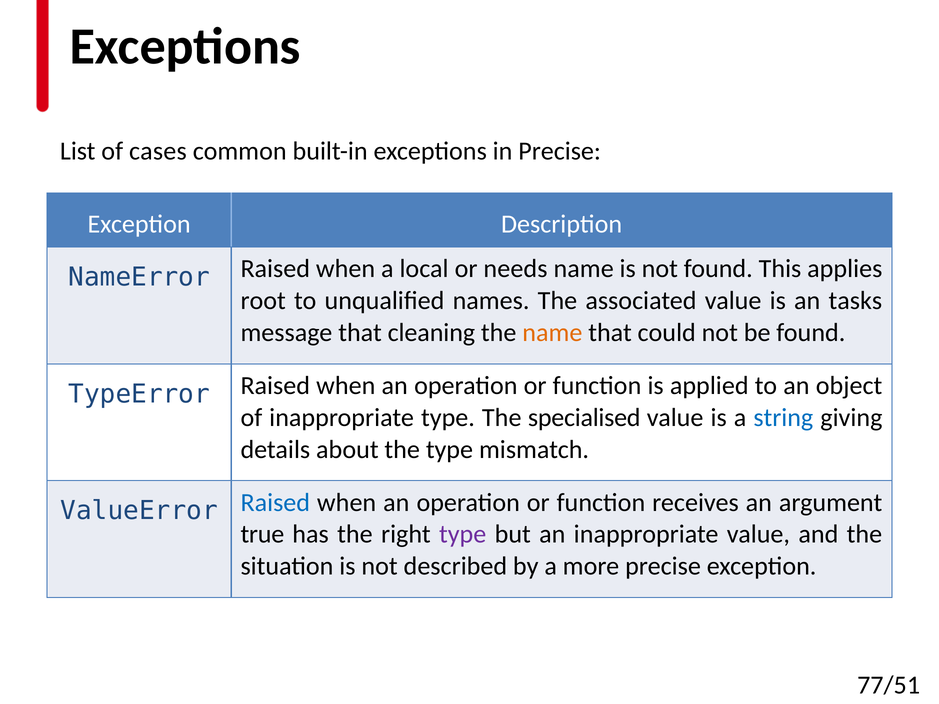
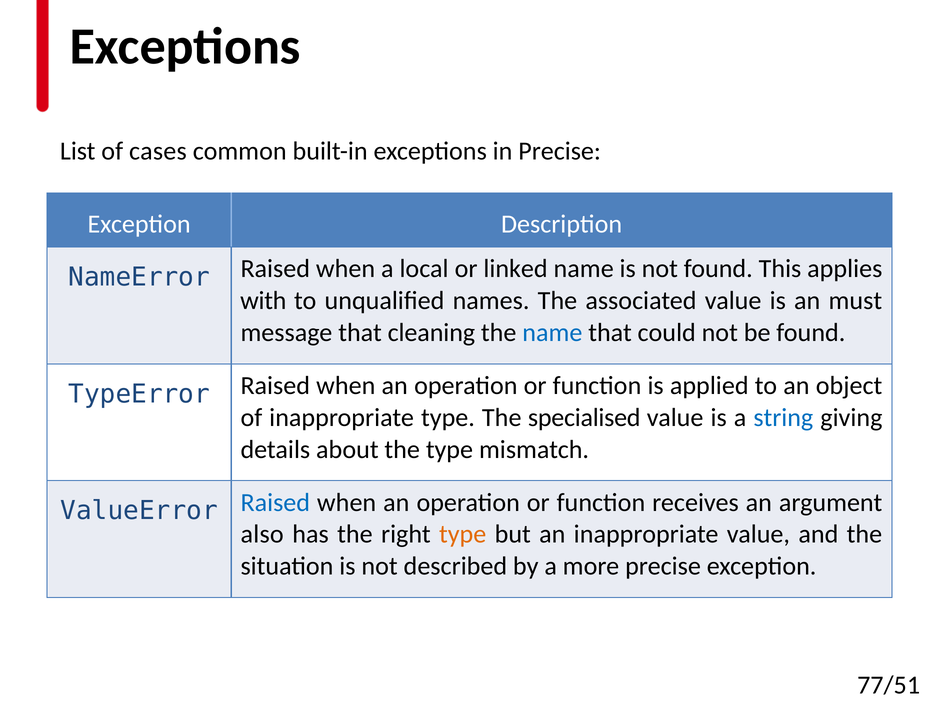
needs: needs -> linked
root: root -> with
tasks: tasks -> must
name at (552, 333) colour: orange -> blue
true: true -> also
type at (463, 535) colour: purple -> orange
